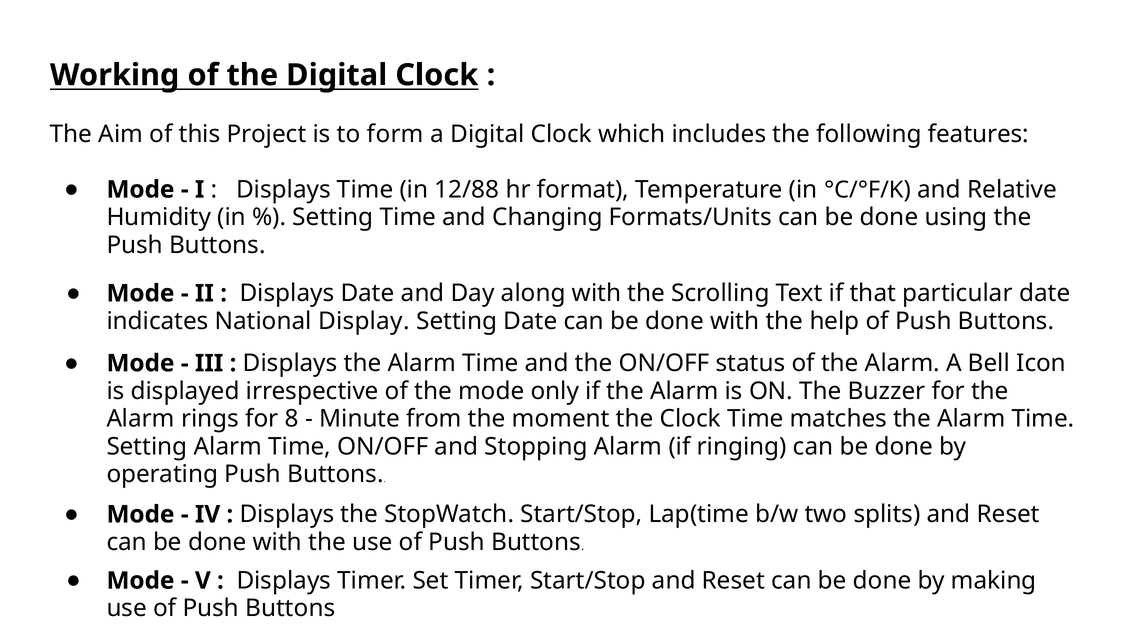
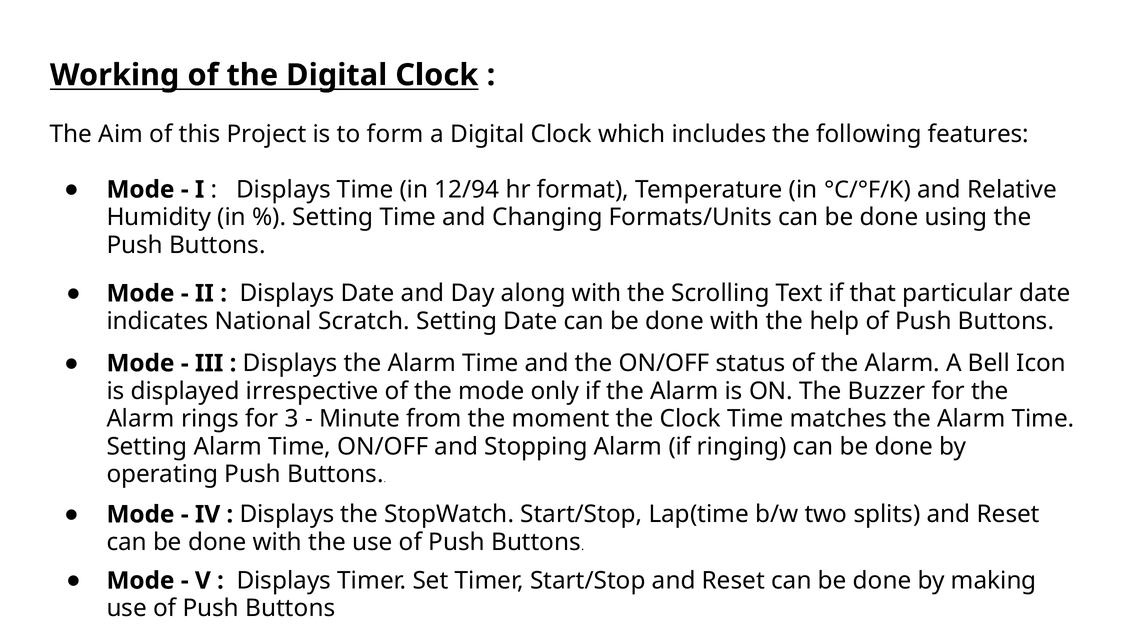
12/88: 12/88 -> 12/94
Display: Display -> Scratch
8: 8 -> 3
